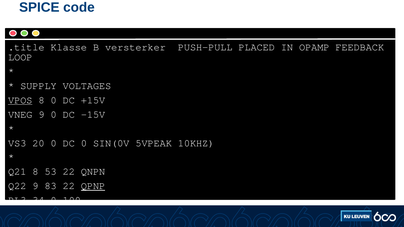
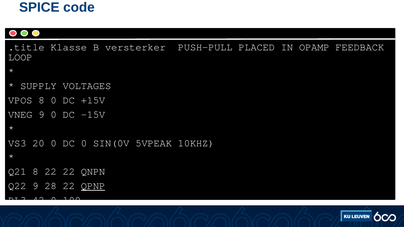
VPOS underline: present -> none
8 53: 53 -> 22
83: 83 -> 28
34: 34 -> 42
